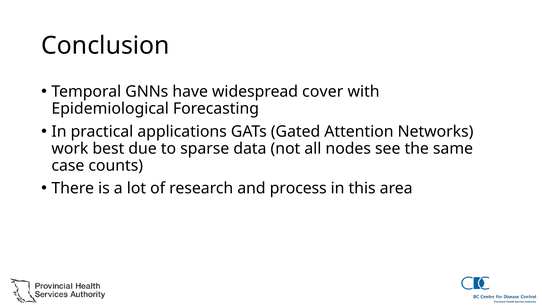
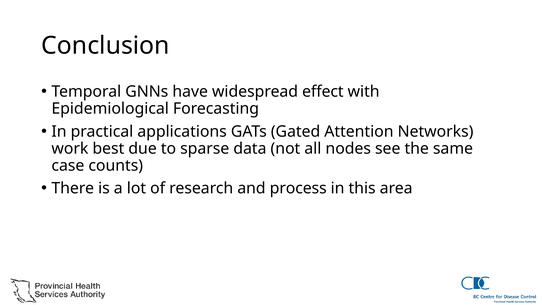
cover: cover -> effect
